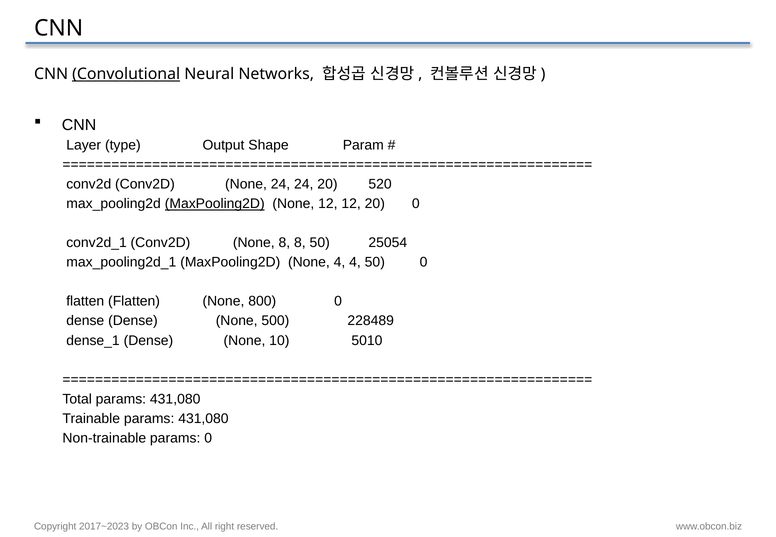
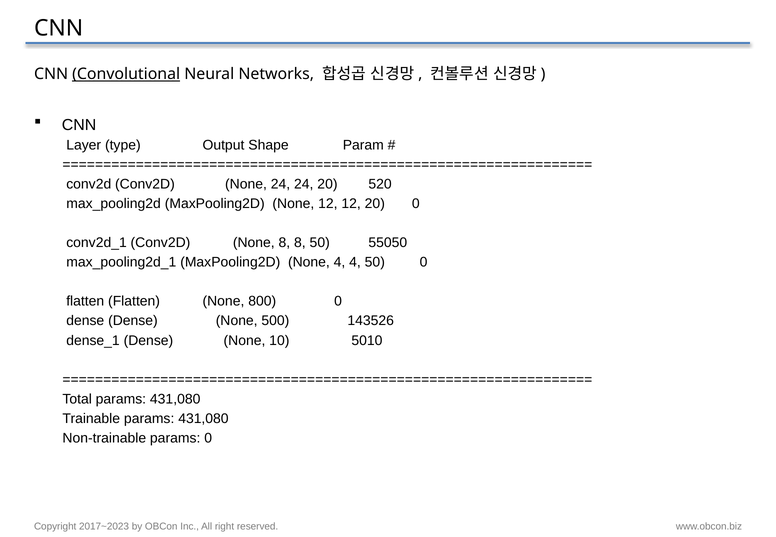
MaxPooling2D at (215, 204) underline: present -> none
25054: 25054 -> 55050
228489: 228489 -> 143526
